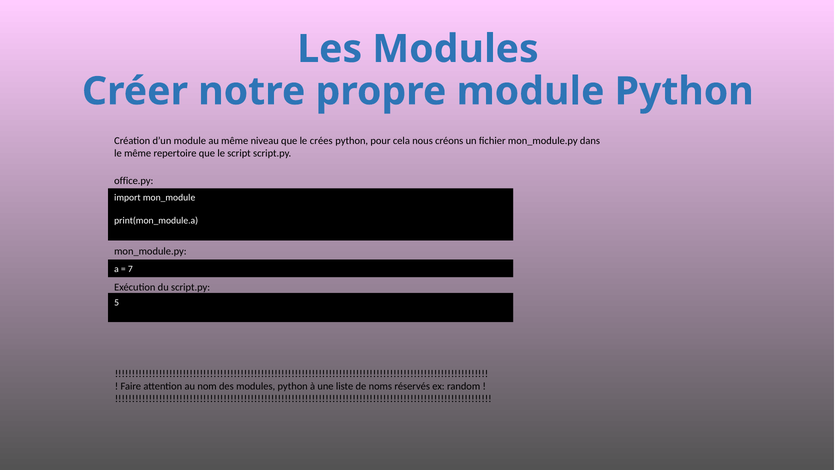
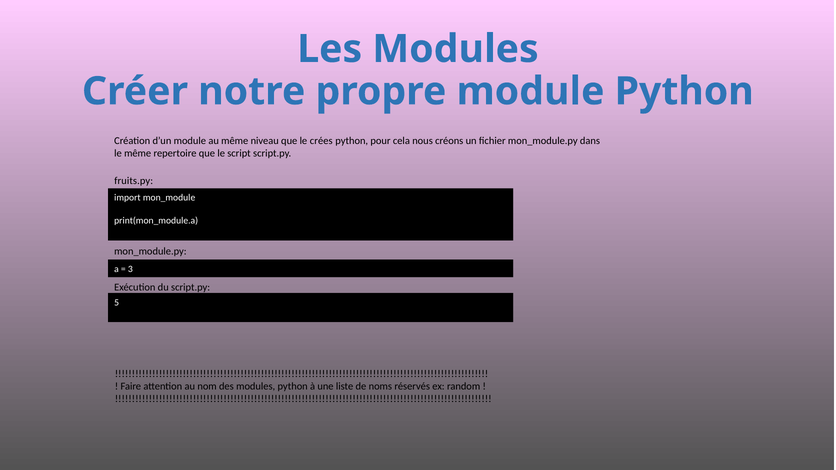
office.py: office.py -> fruits.py
7: 7 -> 3
